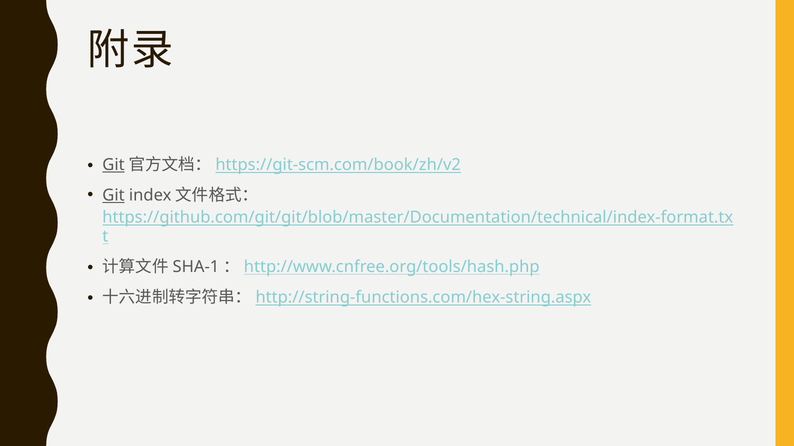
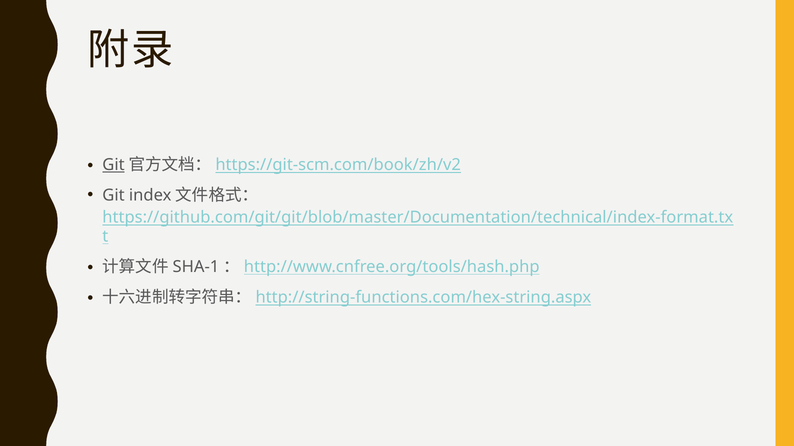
Git at (113, 196) underline: present -> none
